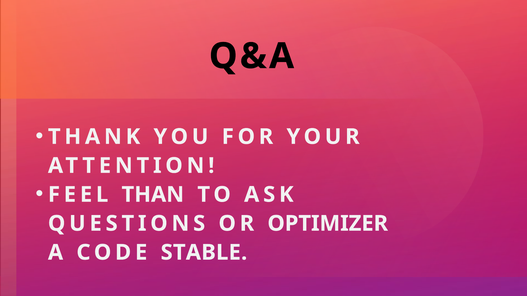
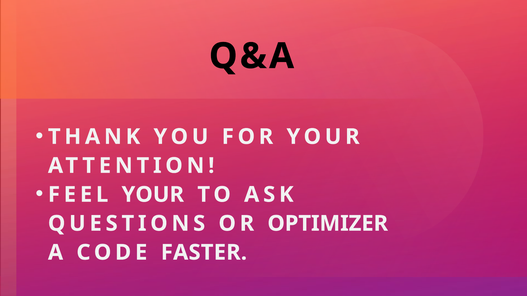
FEEL THAN: THAN -> YOUR
STABLE: STABLE -> FASTER
